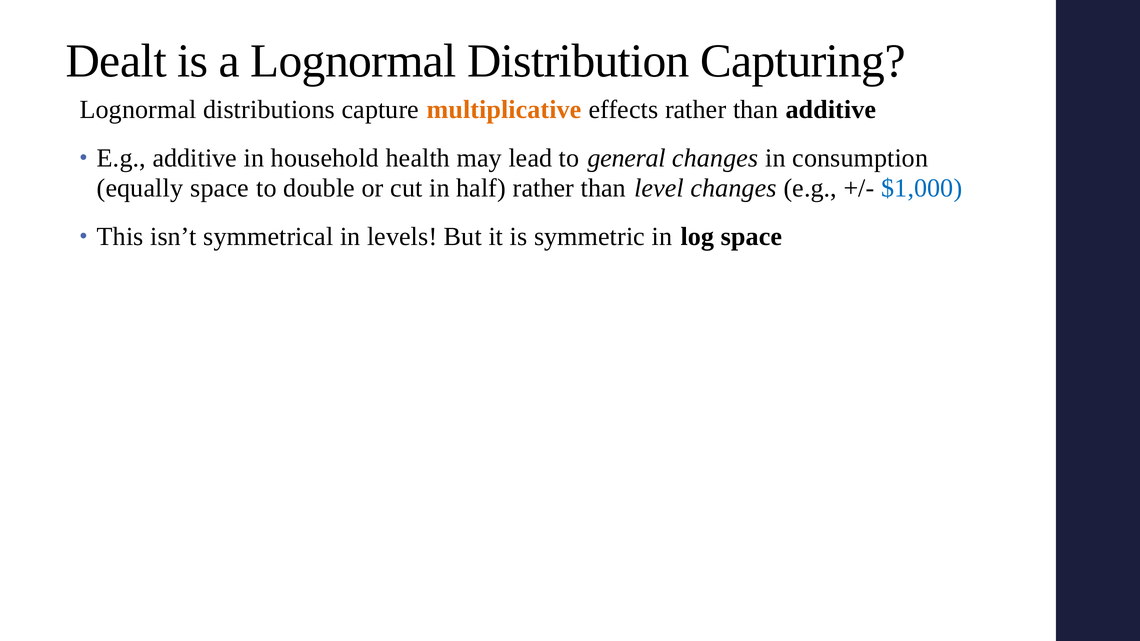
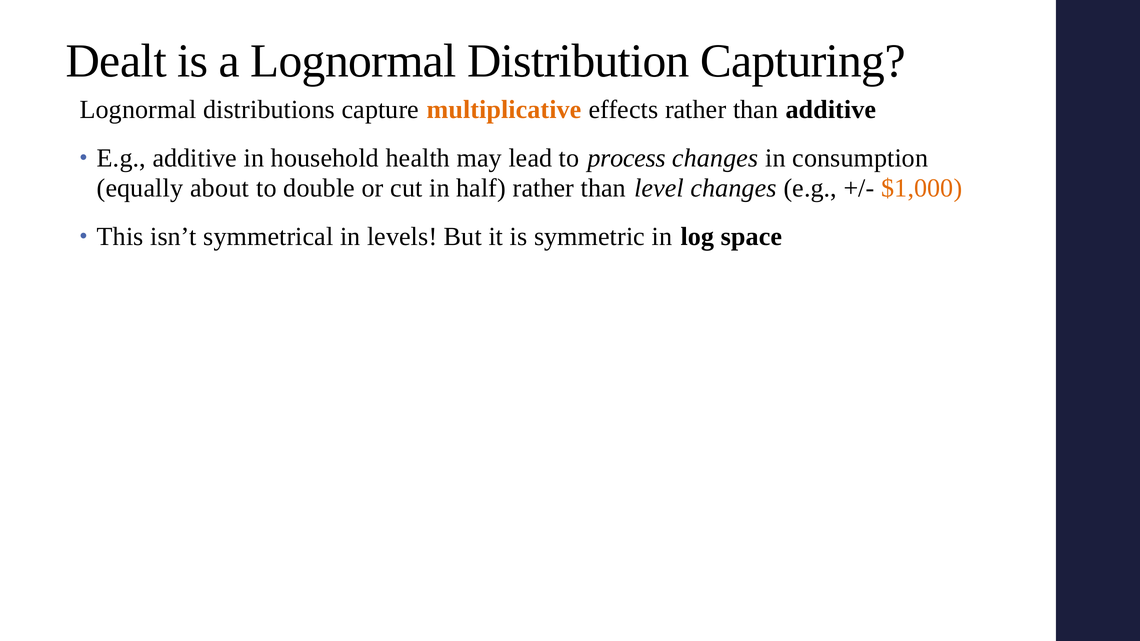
general: general -> process
equally space: space -> about
$1,000 colour: blue -> orange
